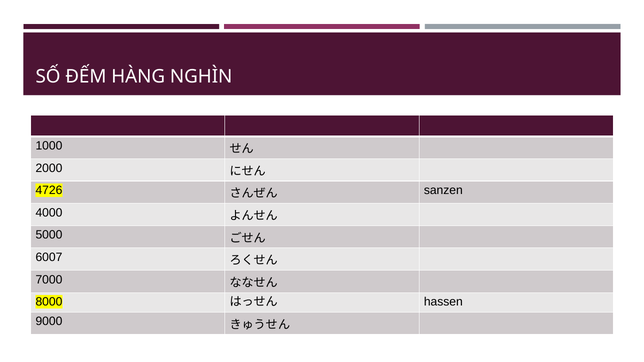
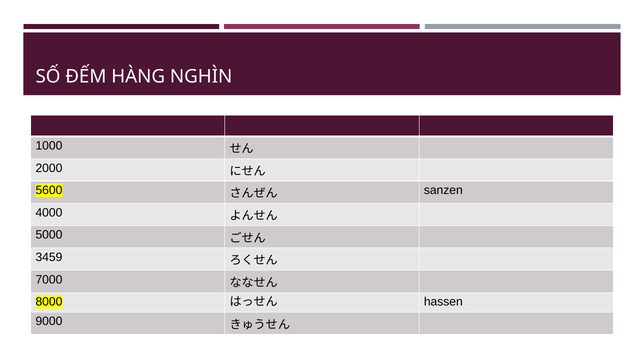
4726: 4726 -> 5600
6007: 6007 -> 3459
